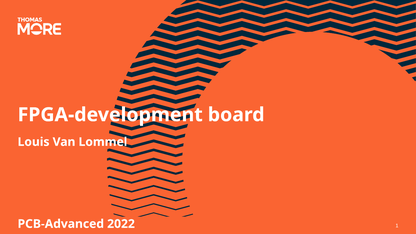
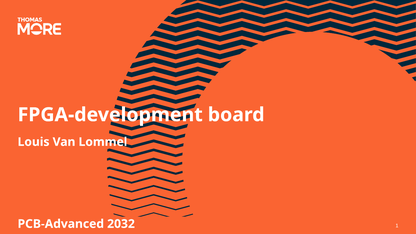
2022: 2022 -> 2032
